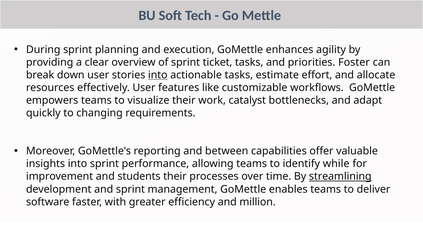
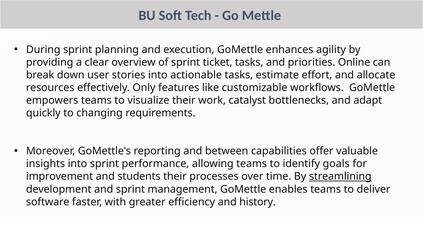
Foster: Foster -> Online
into at (158, 75) underline: present -> none
effectively User: User -> Only
while: while -> goals
million: million -> history
